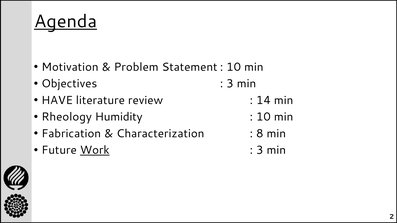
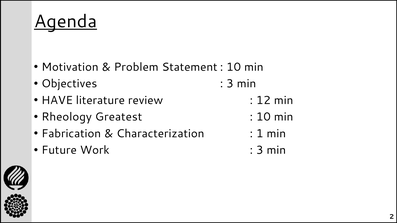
14: 14 -> 12
Humidity: Humidity -> Greatest
8: 8 -> 1
Work underline: present -> none
